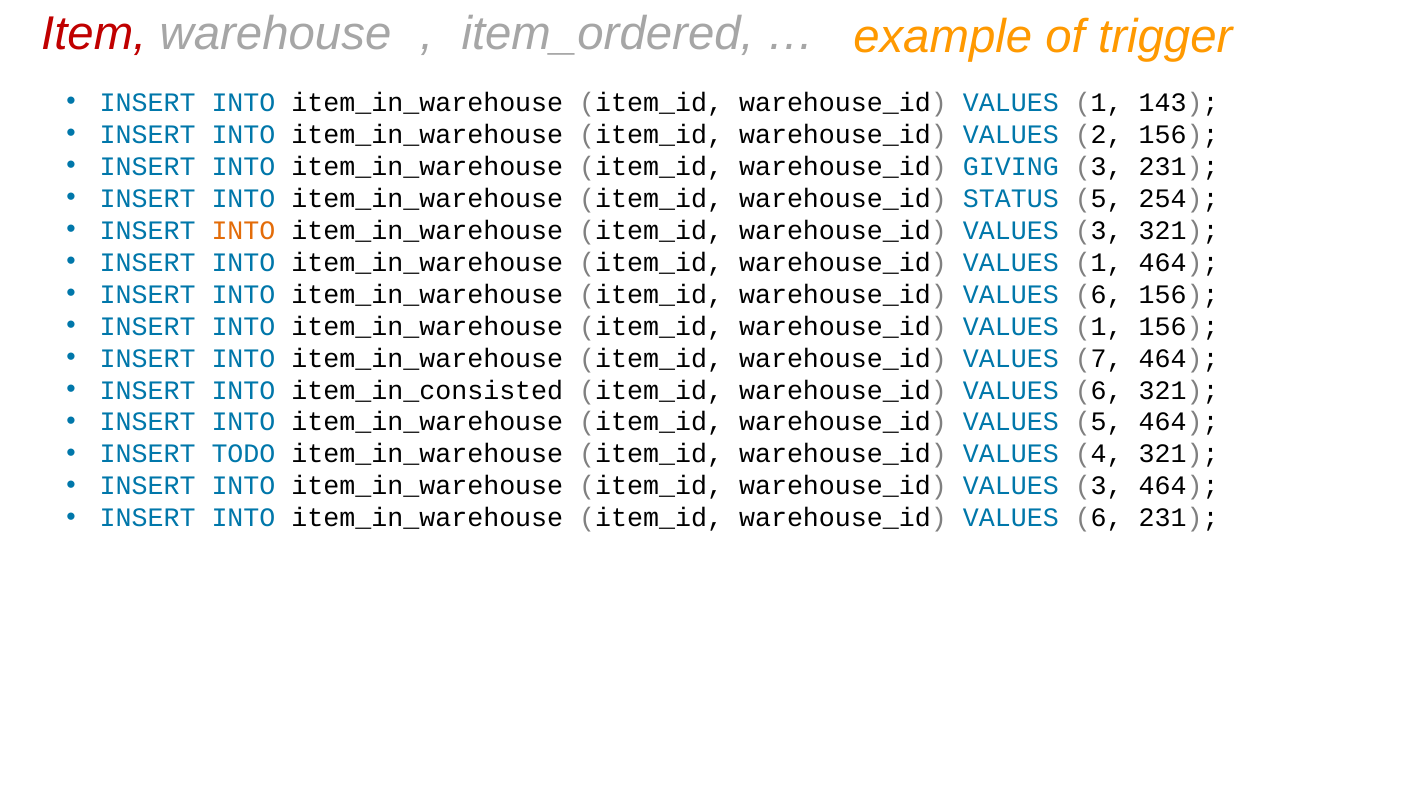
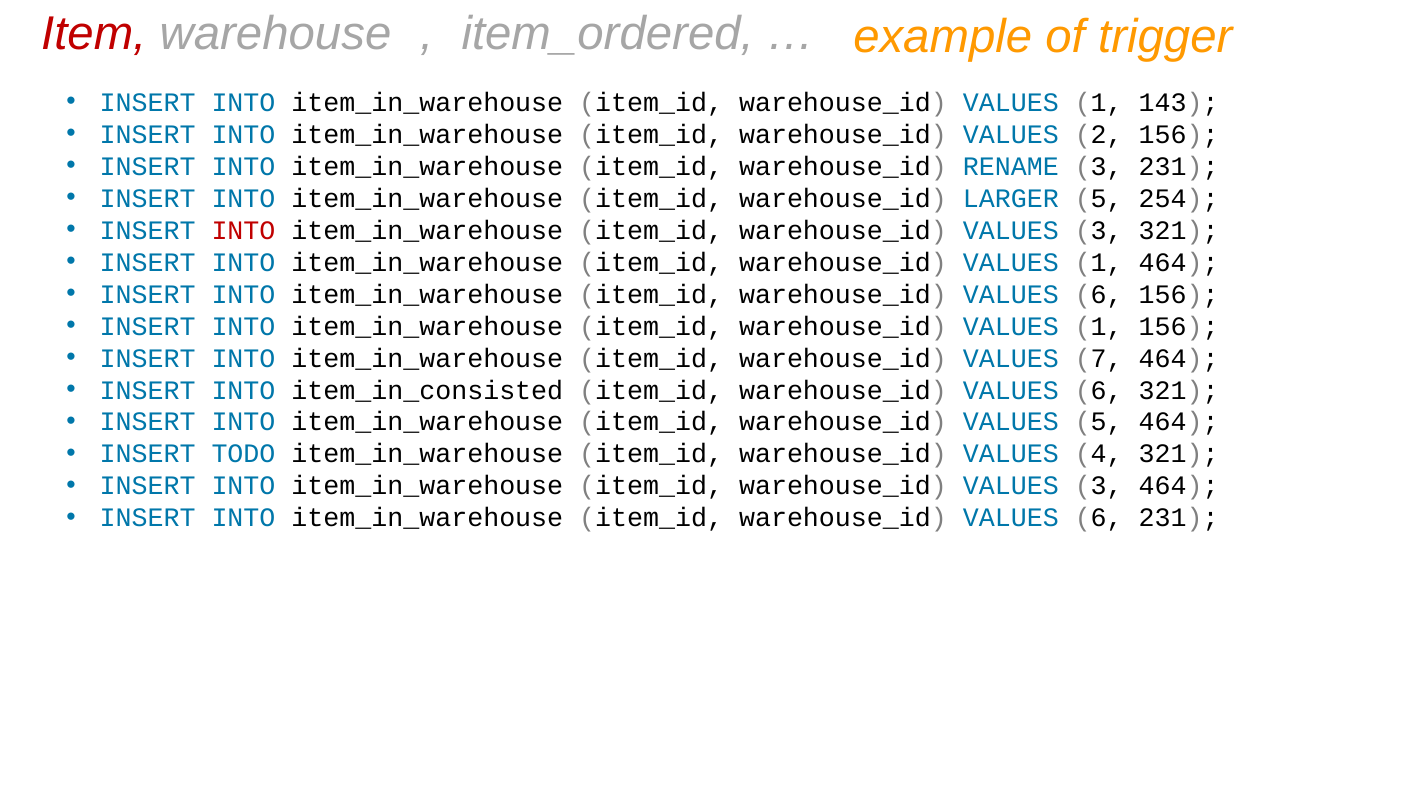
GIVING: GIVING -> RENAME
STATUS: STATUS -> LARGER
INTO at (243, 231) colour: orange -> red
